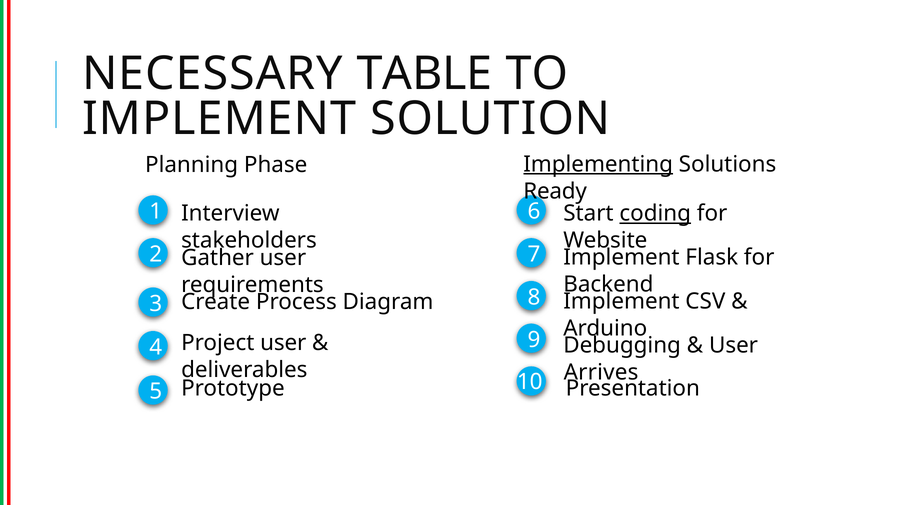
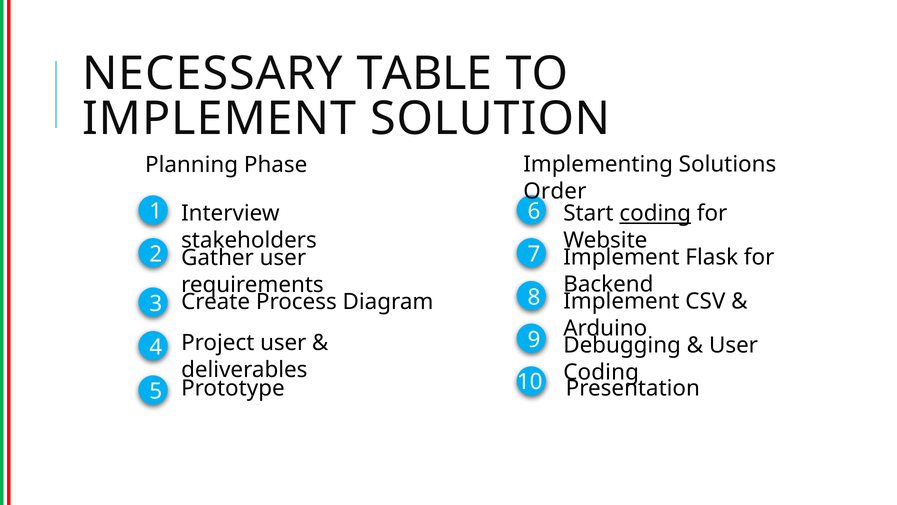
Implementing underline: present -> none
Ready: Ready -> Order
Arrives at (601, 372): Arrives -> Coding
